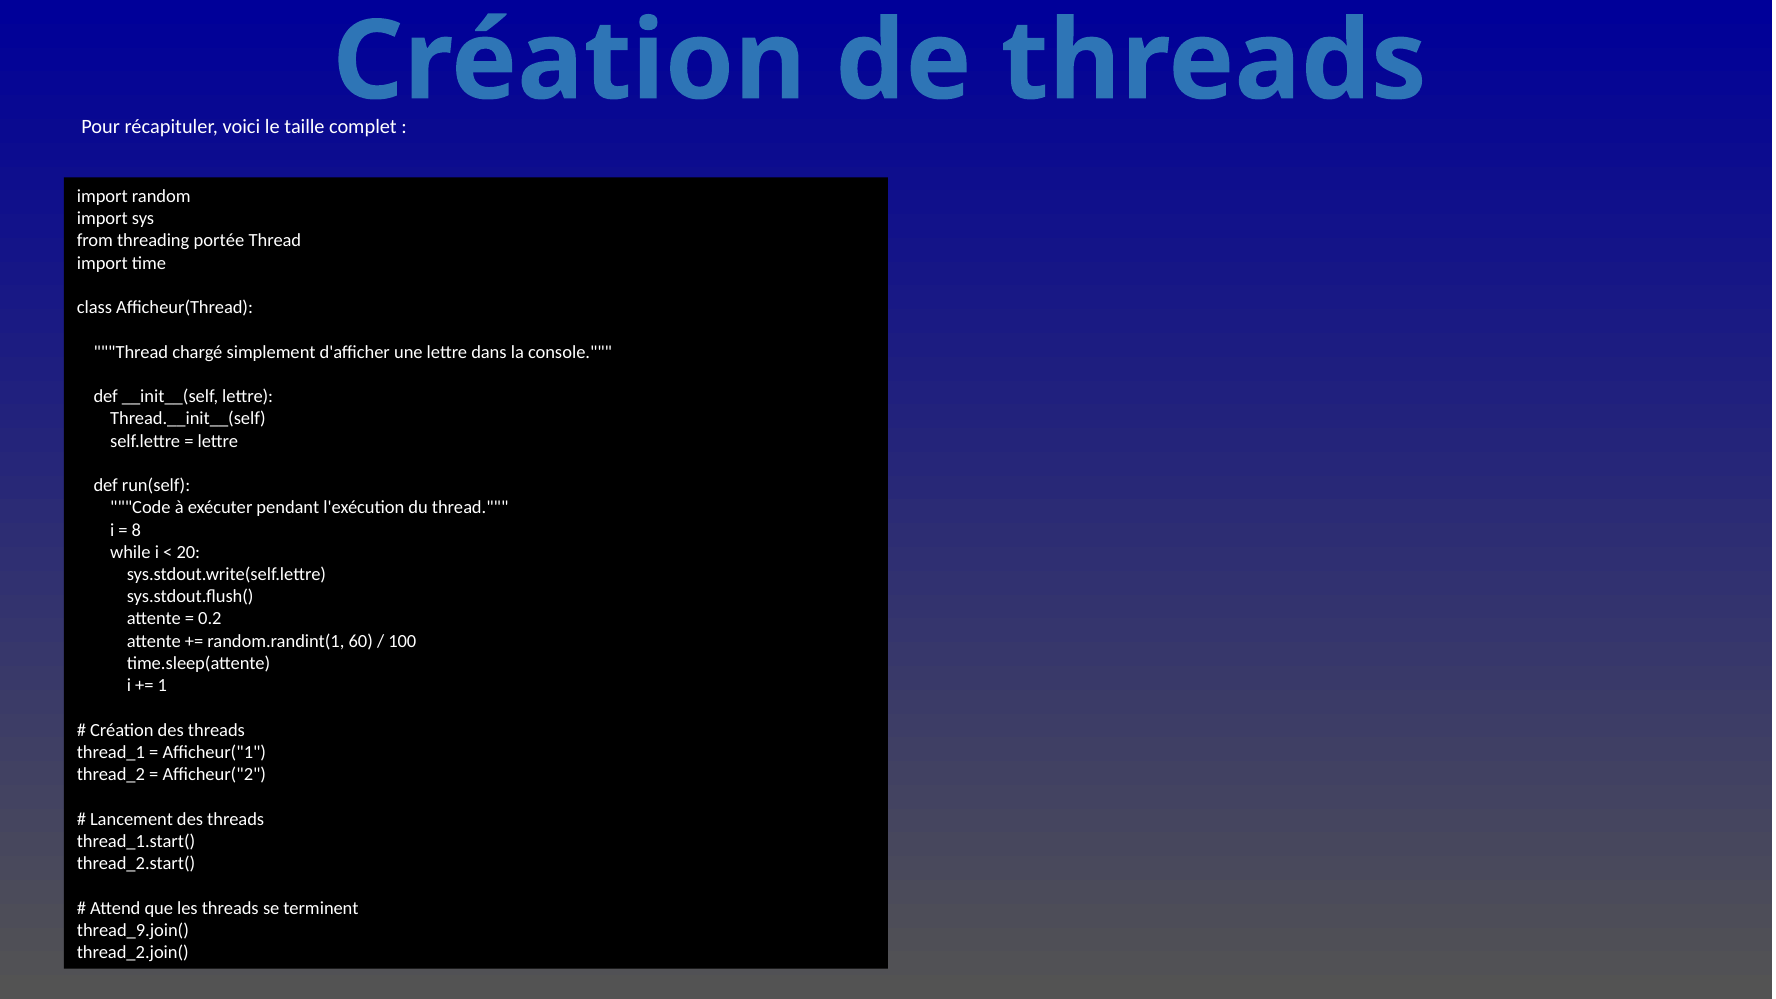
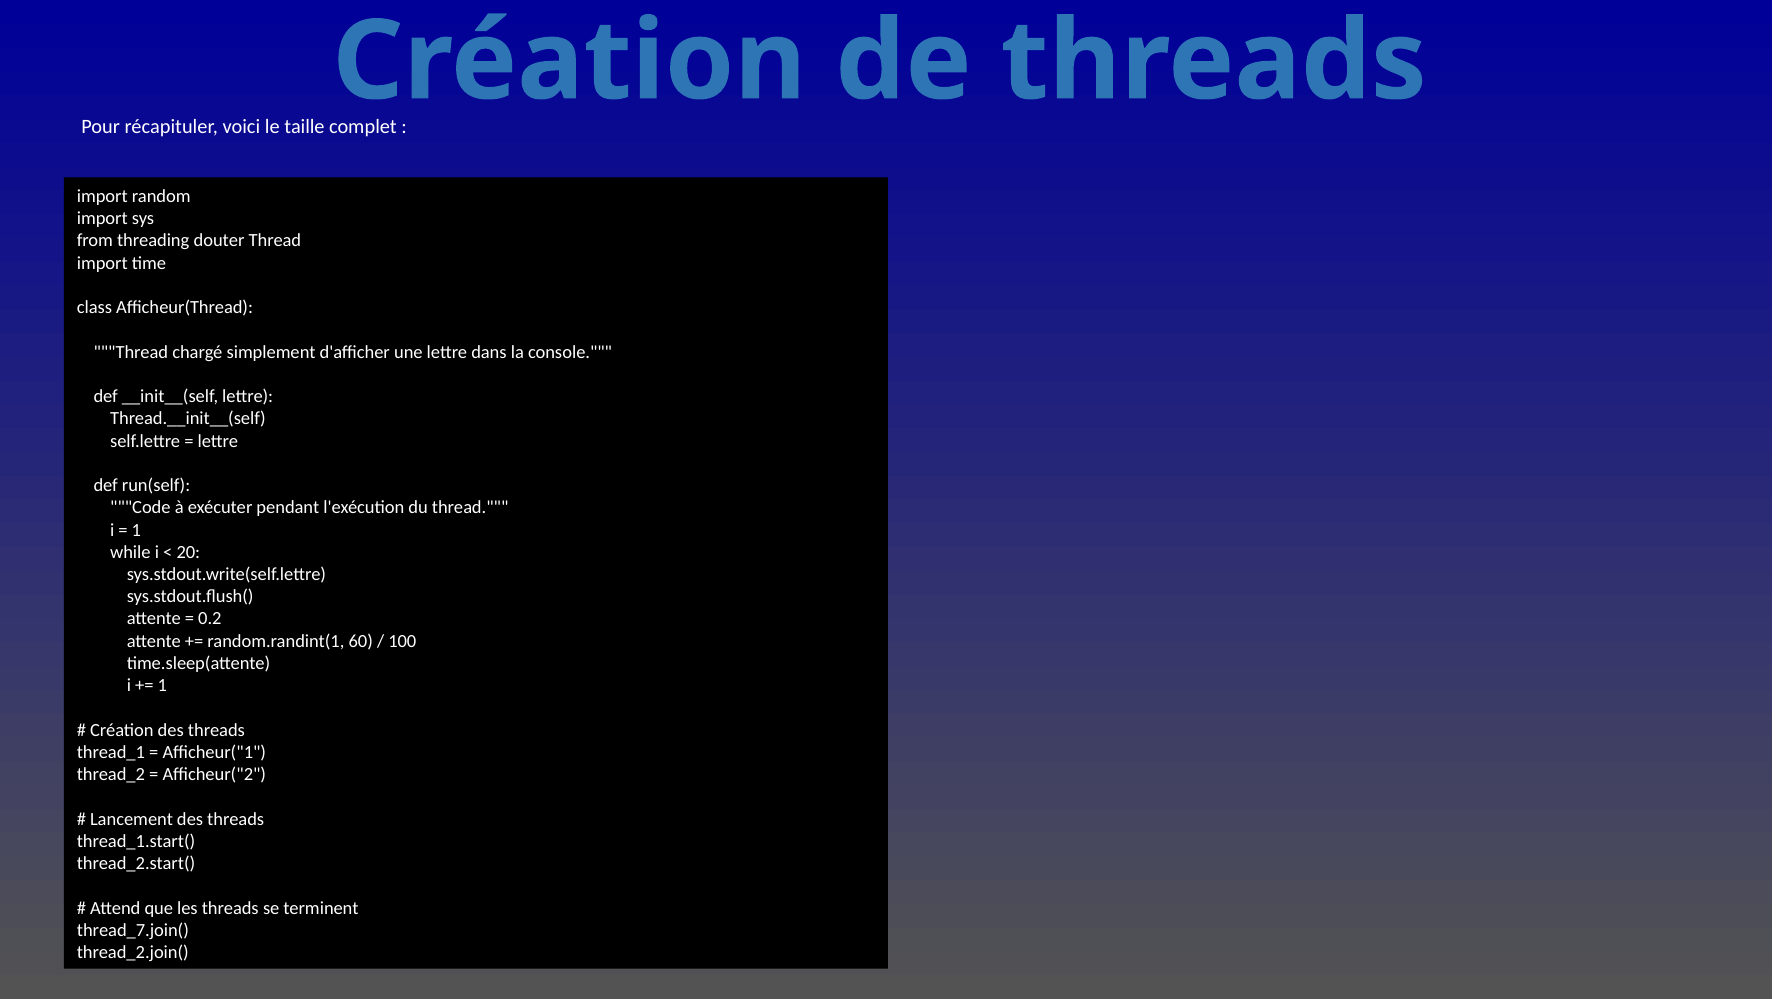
portée: portée -> douter
8 at (136, 530): 8 -> 1
thread_9.join(: thread_9.join( -> thread_7.join(
